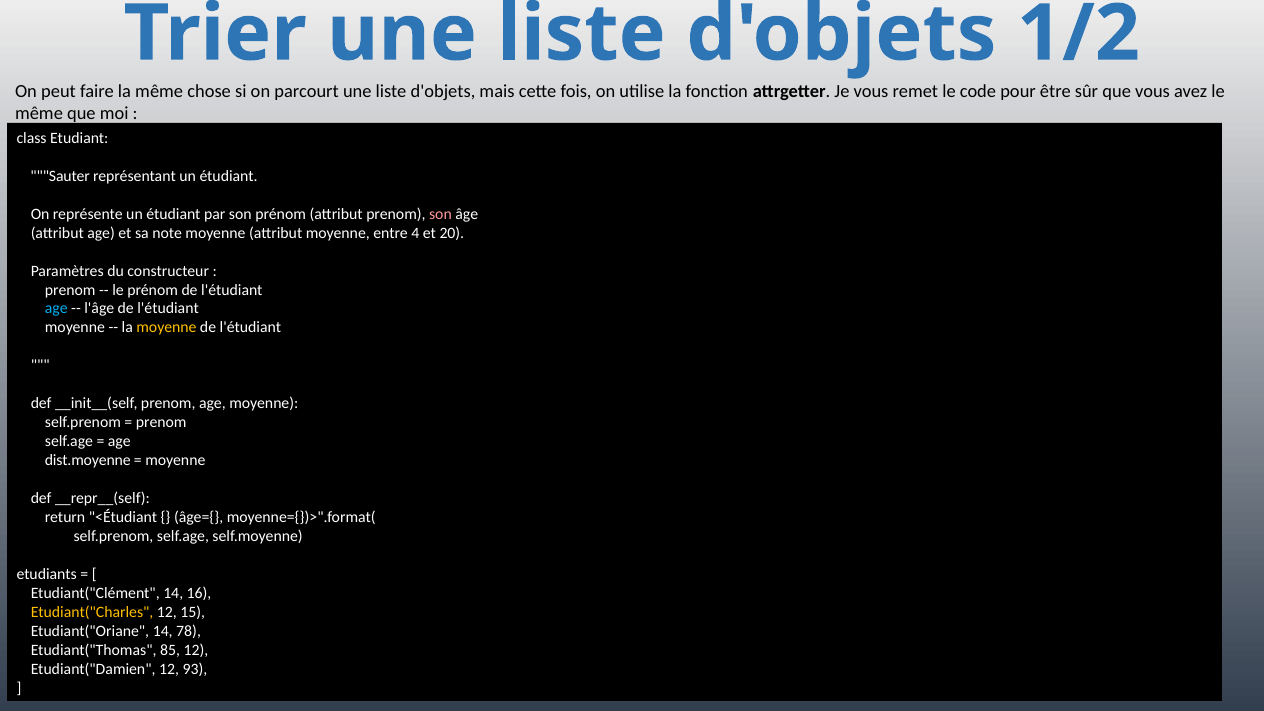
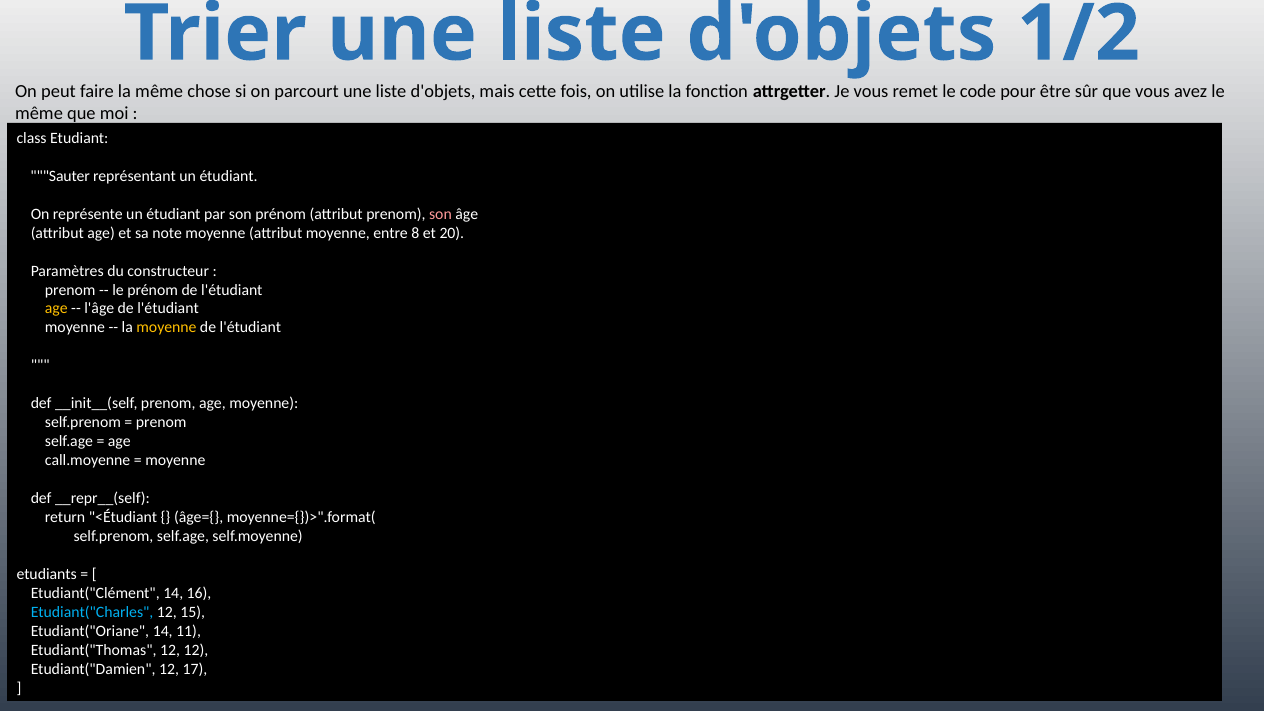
4: 4 -> 8
age at (56, 309) colour: light blue -> yellow
dist.moyenne: dist.moyenne -> call.moyenne
Etudiant("Charles colour: yellow -> light blue
78: 78 -> 11
Etudiant("Thomas 85: 85 -> 12
93: 93 -> 17
